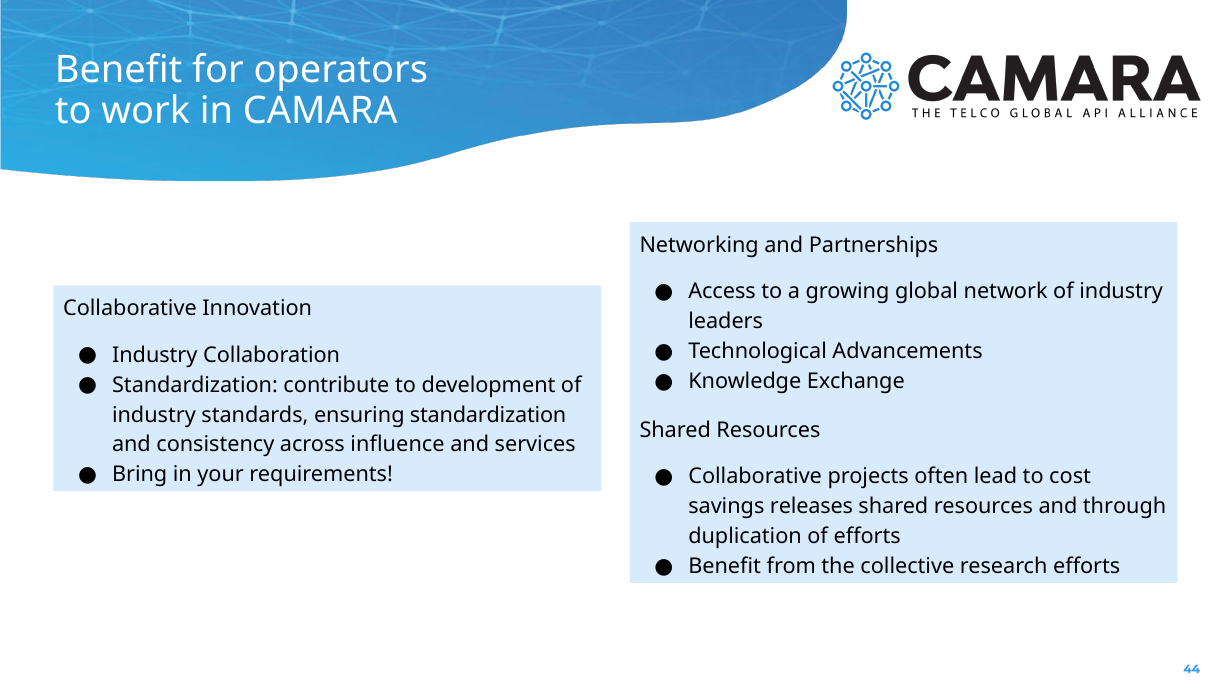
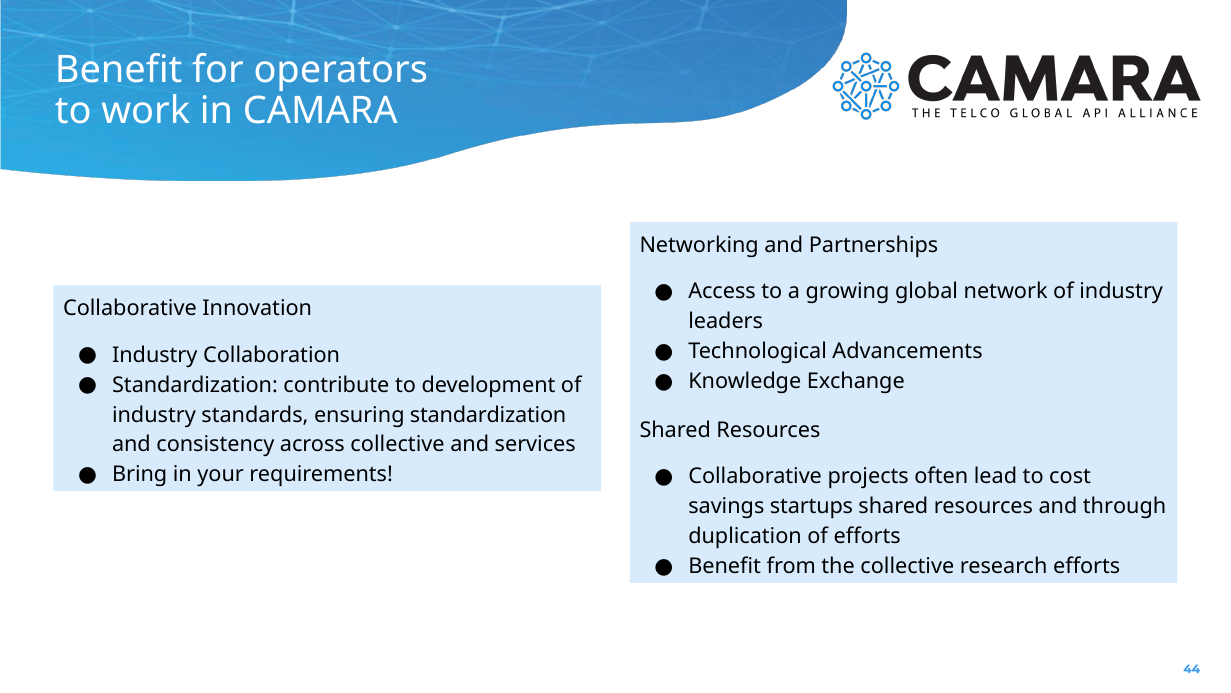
across influence: influence -> collective
releases: releases -> startups
